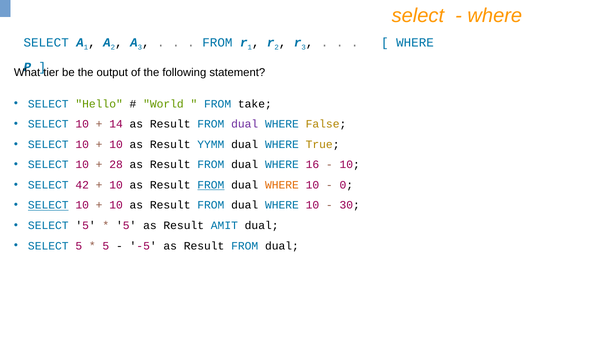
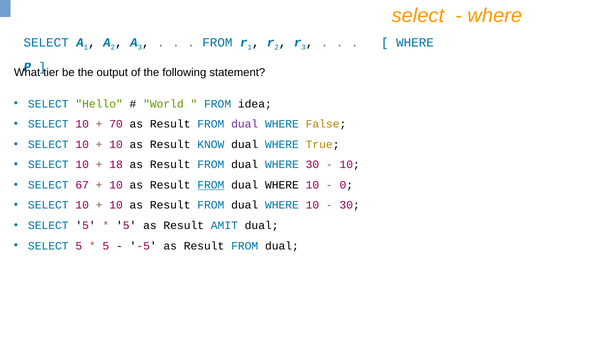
take: take -> idea
14: 14 -> 70
YYMM: YYMM -> KNOW
28: 28 -> 18
WHERE 16: 16 -> 30
42: 42 -> 67
WHERE at (282, 185) colour: orange -> black
SELECT at (48, 206) underline: present -> none
